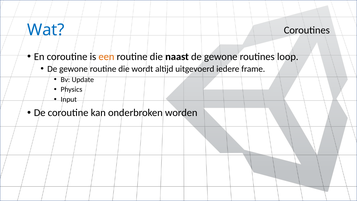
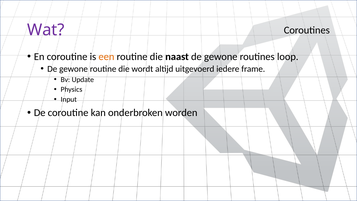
Wat colour: blue -> purple
